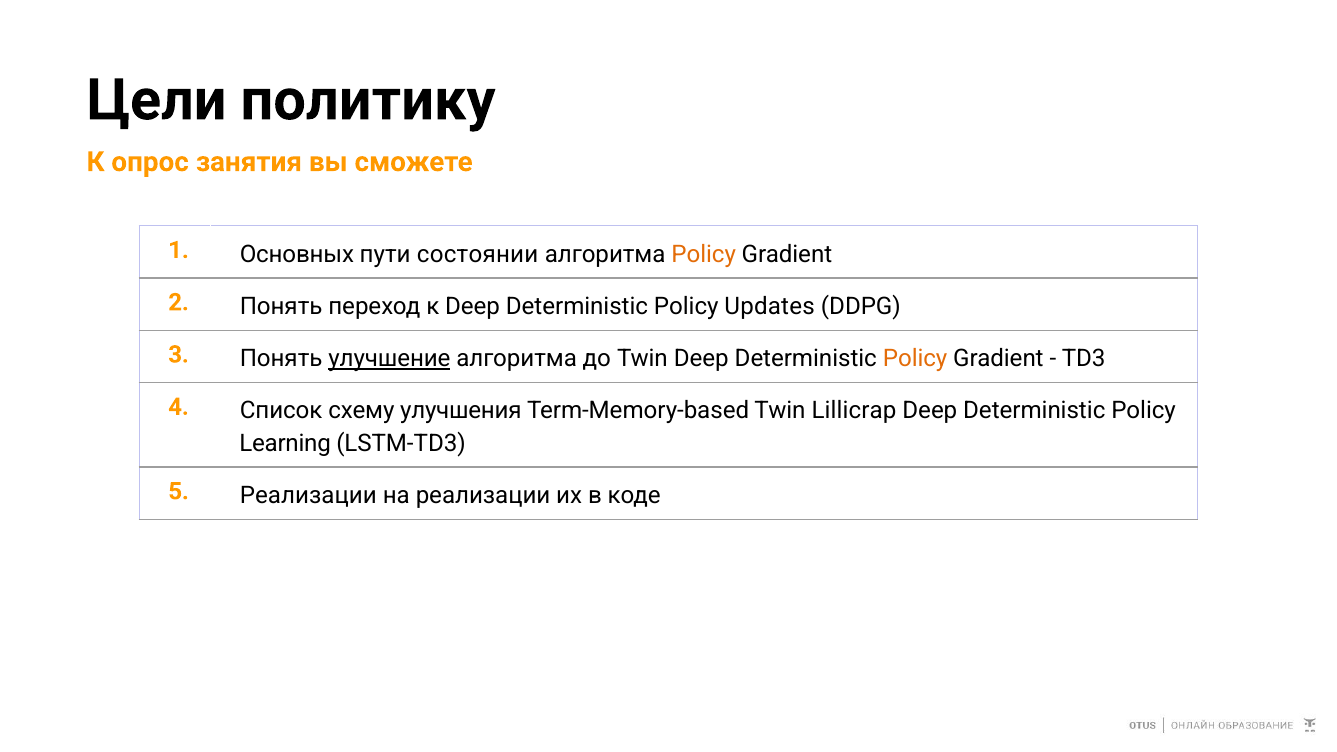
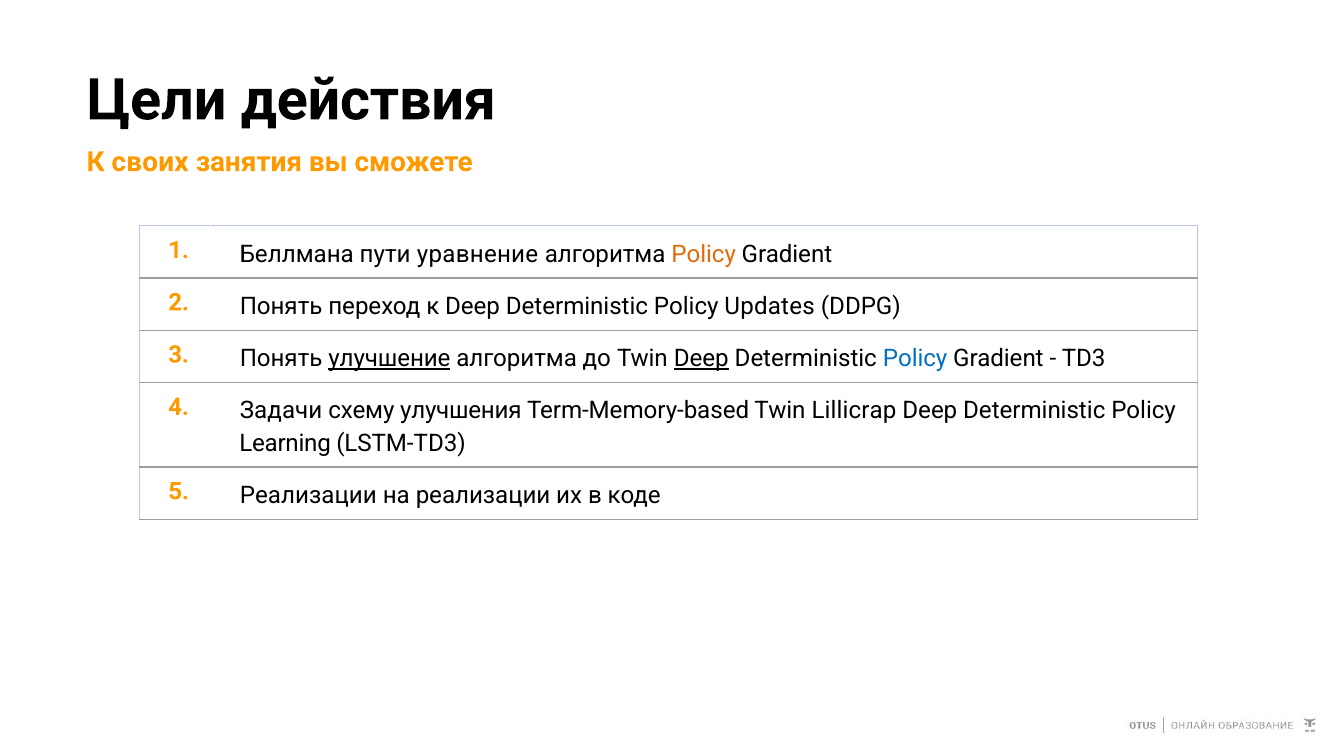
политику: политику -> действия
опрос: опрос -> своих
Основных: Основных -> Беллмана
состоянии: состоянии -> уравнение
Deep at (701, 359) underline: none -> present
Policy at (915, 359) colour: orange -> blue
Список: Список -> Задачи
